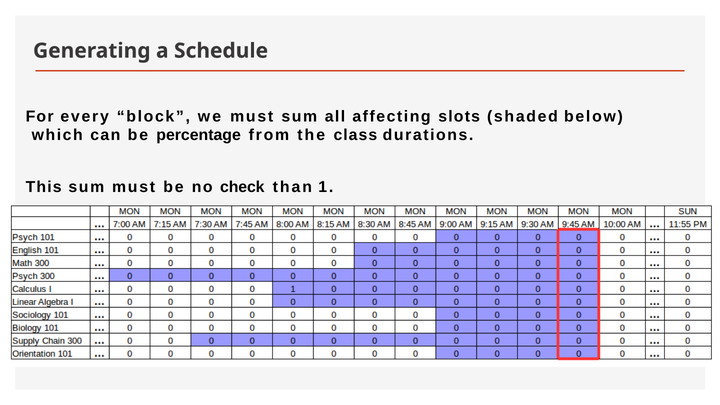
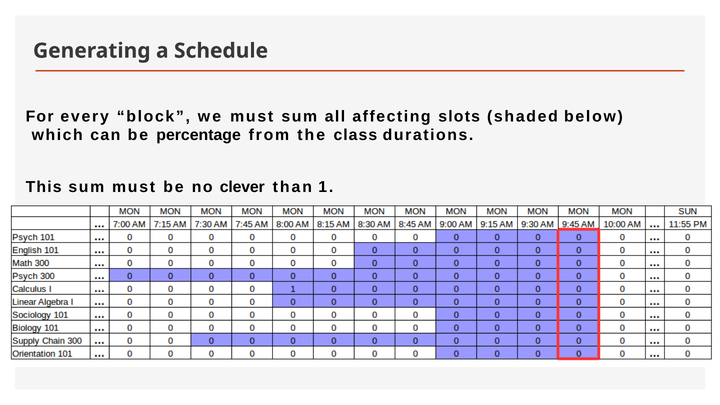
check: check -> clever
